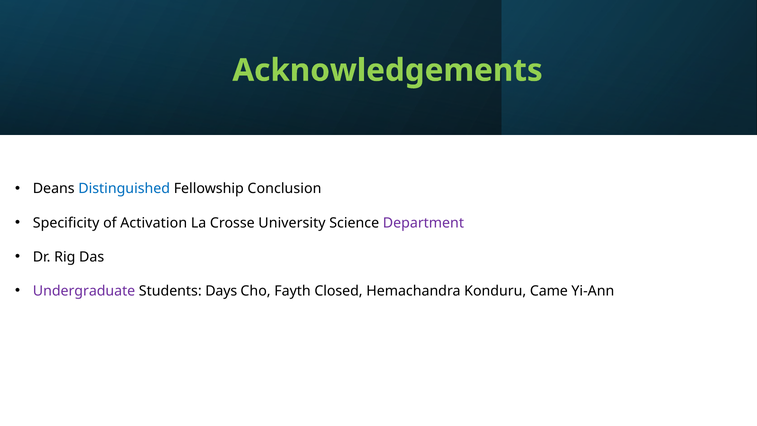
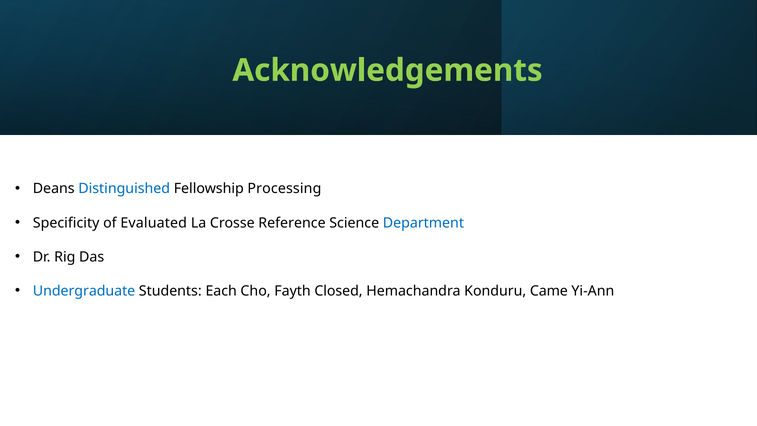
Conclusion: Conclusion -> Processing
Activation: Activation -> Evaluated
University: University -> Reference
Department colour: purple -> blue
Undergraduate colour: purple -> blue
Days: Days -> Each
